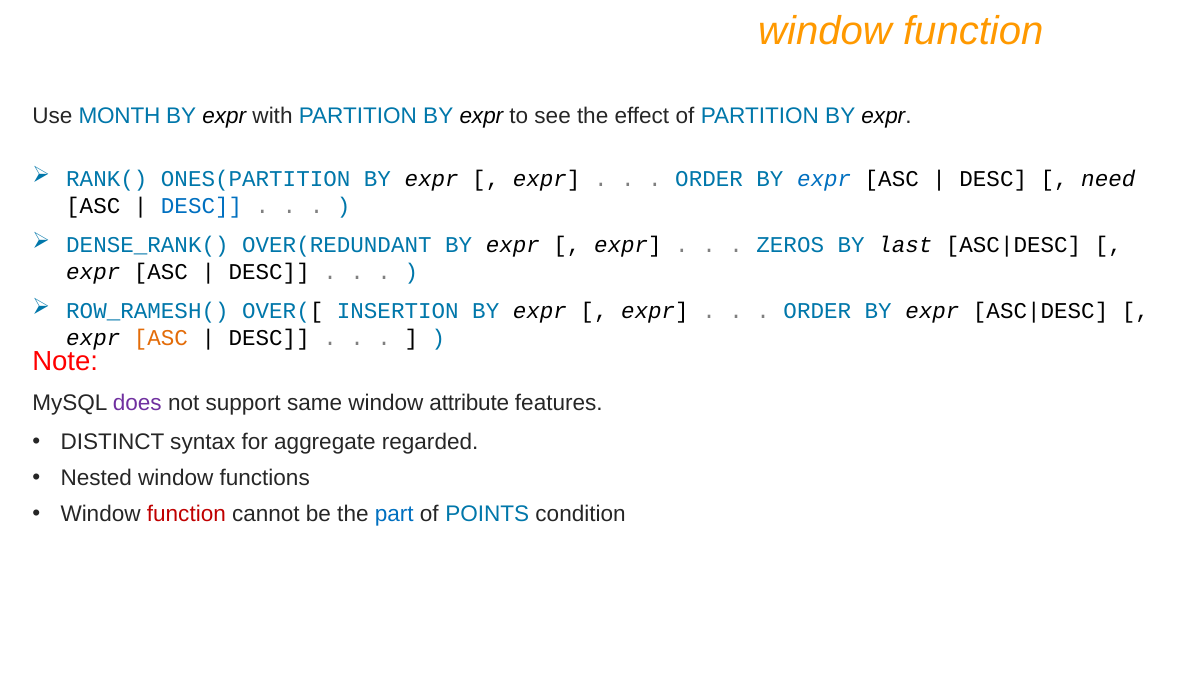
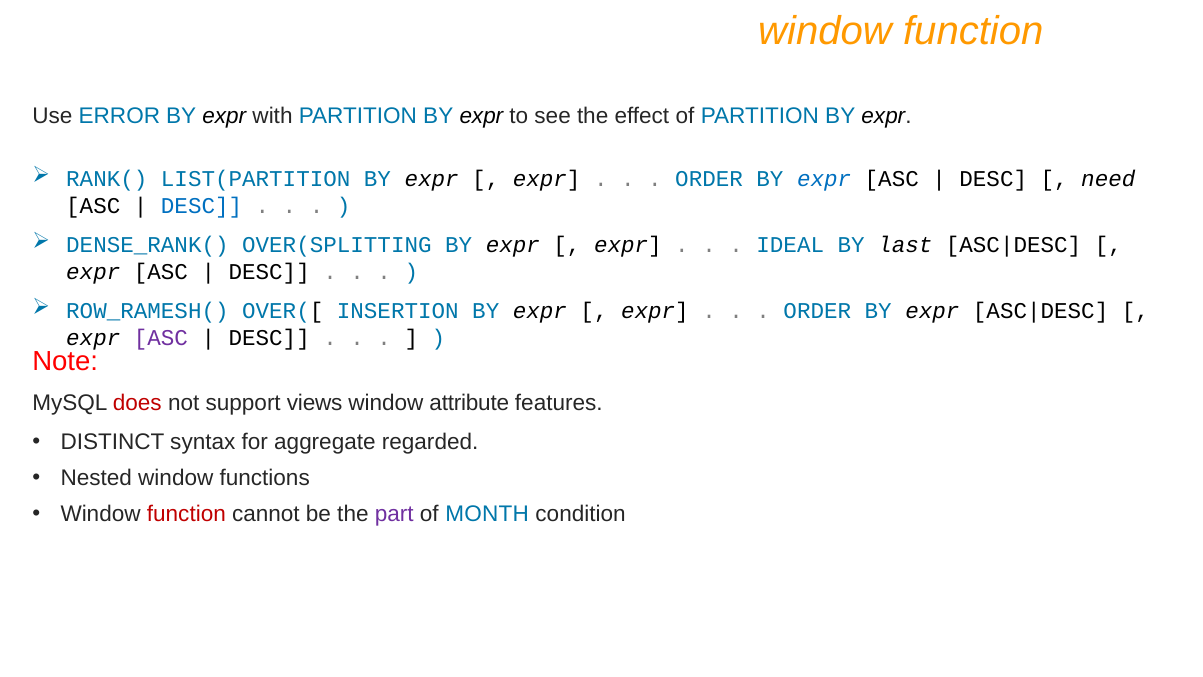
MONTH: MONTH -> ERROR
ONES(PARTITION: ONES(PARTITION -> LIST(PARTITION
OVER(REDUNDANT: OVER(REDUNDANT -> OVER(SPLITTING
ZEROS: ZEROS -> IDEAL
ASC at (161, 338) colour: orange -> purple
does colour: purple -> red
same: same -> views
part colour: blue -> purple
POINTS: POINTS -> MONTH
